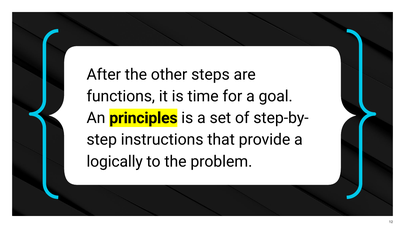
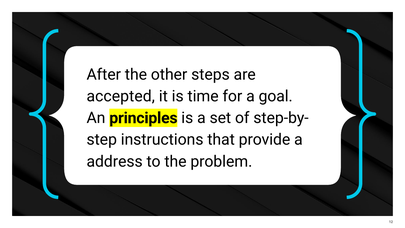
functions: functions -> accepted
logically: logically -> address
